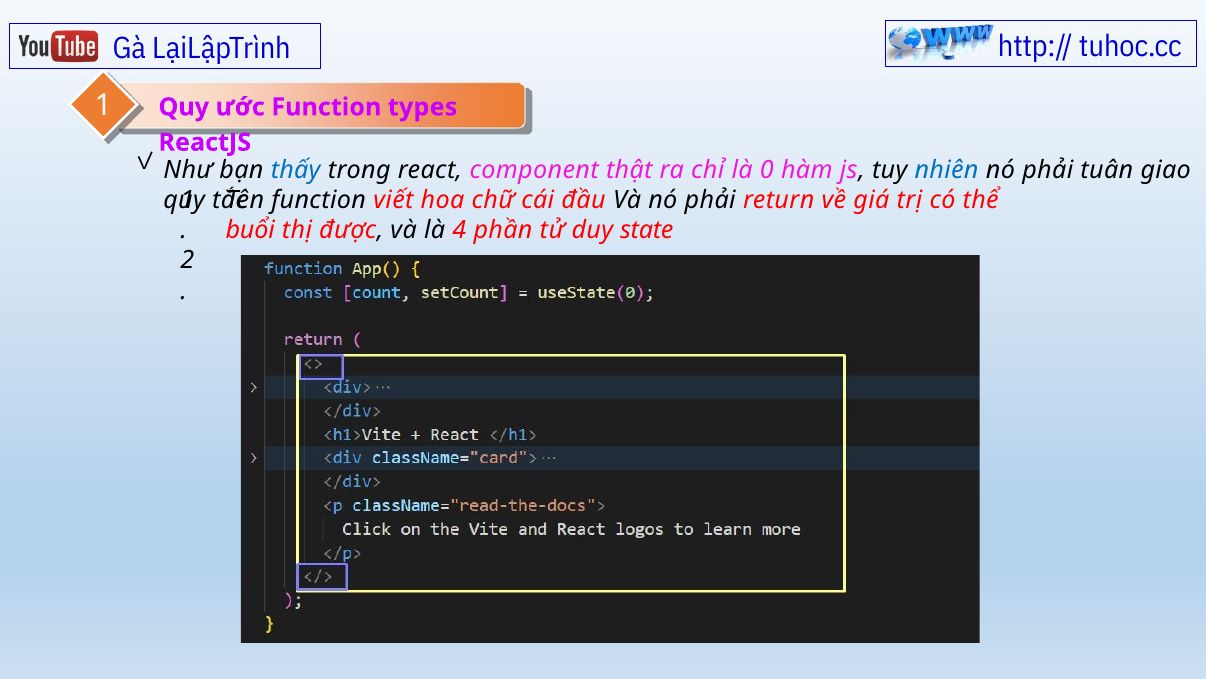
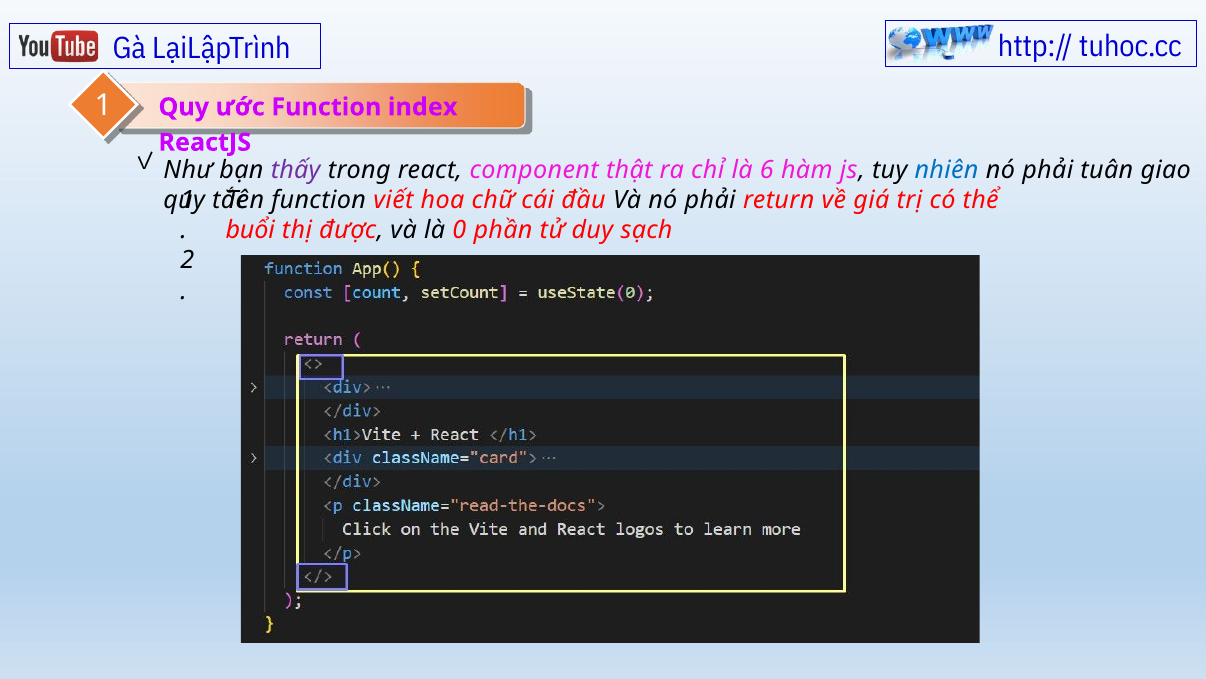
types: types -> index
thấy colour: blue -> purple
0: 0 -> 6
4: 4 -> 0
state: state -> sạch
